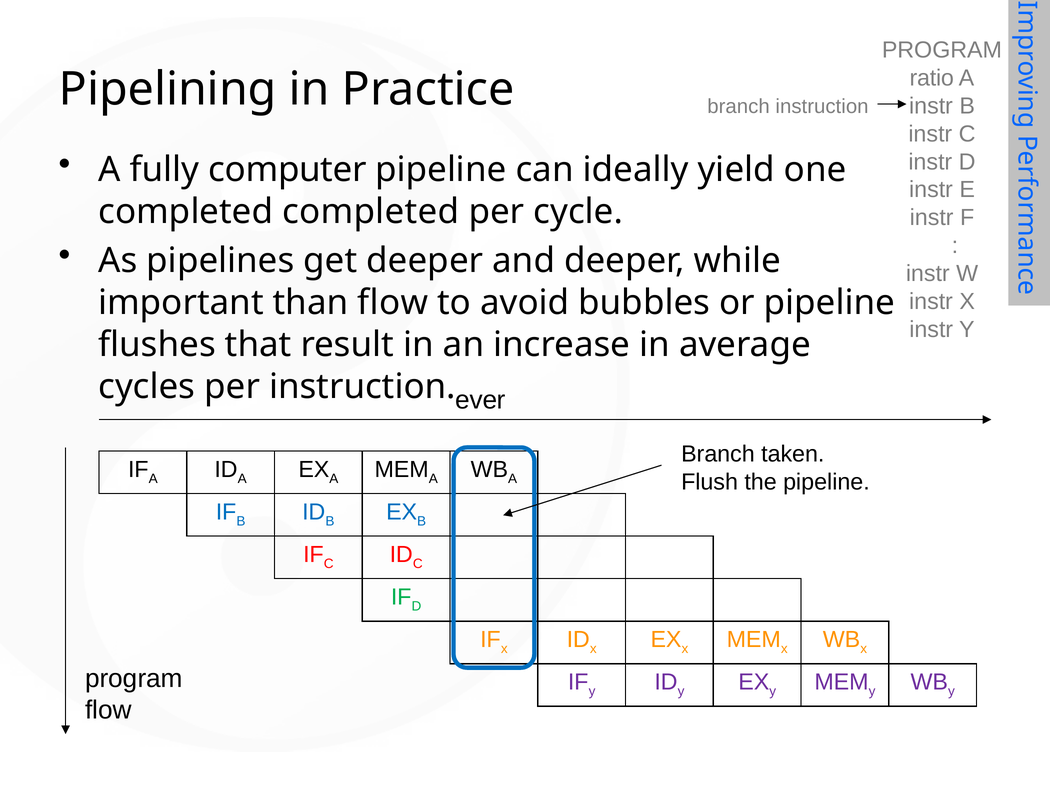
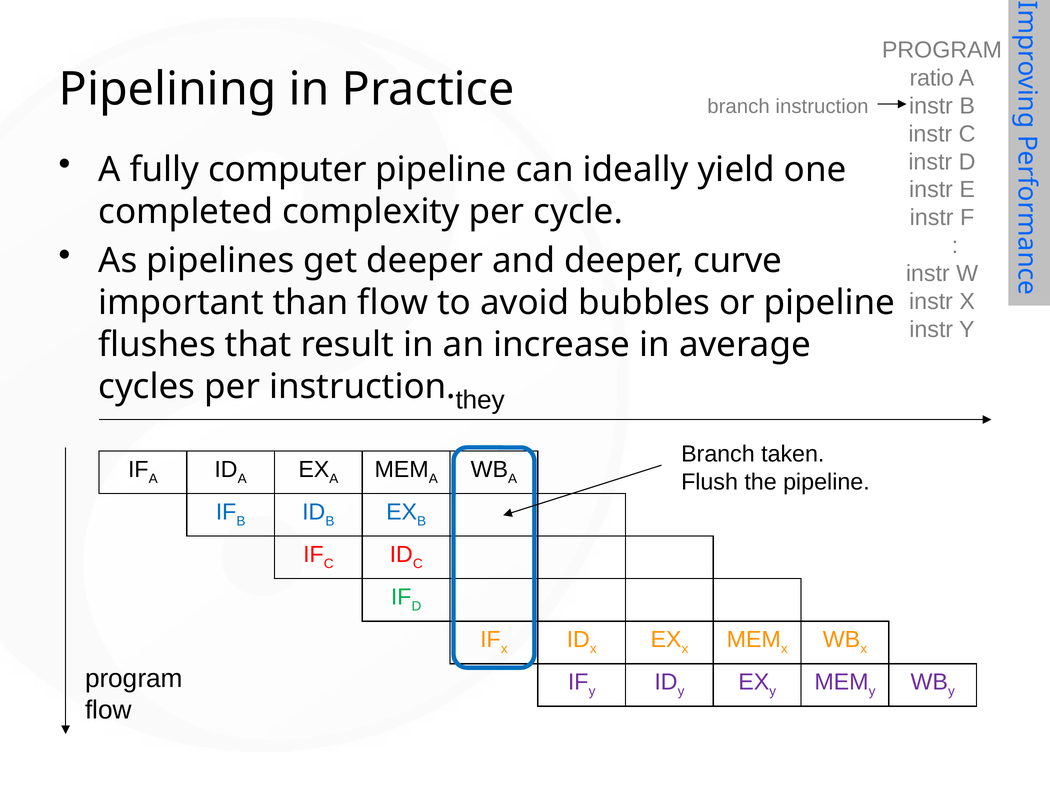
completed completed: completed -> complexity
while: while -> curve
ever: ever -> they
